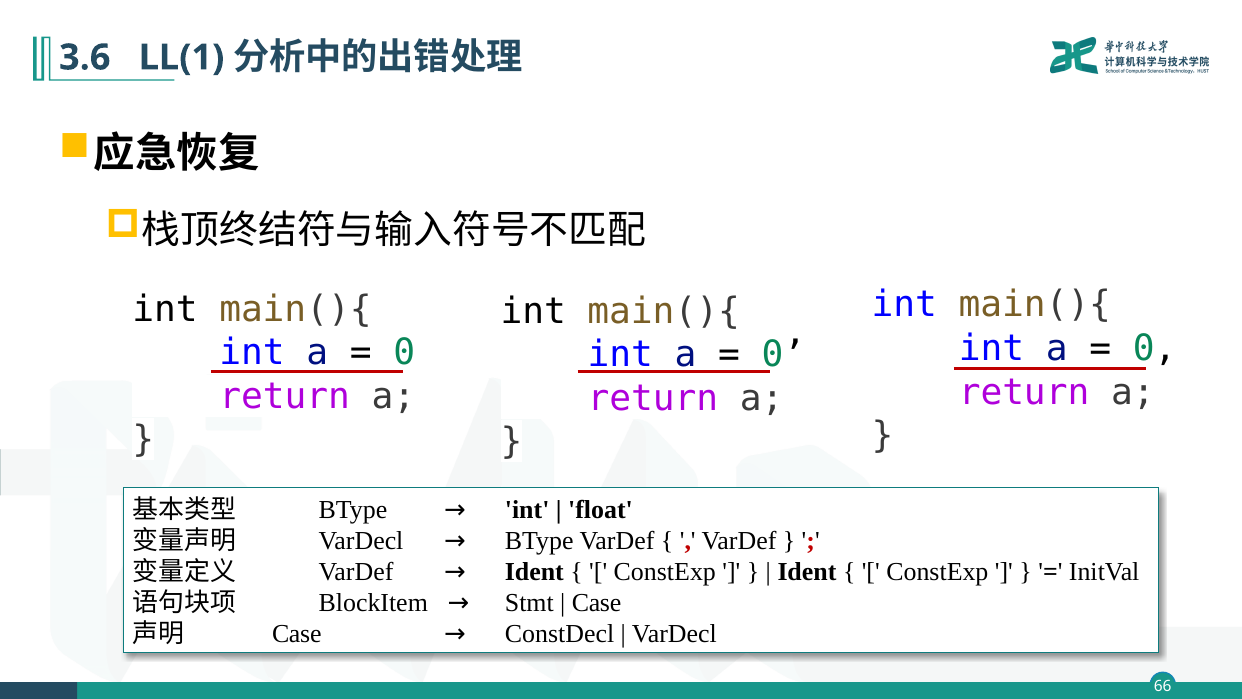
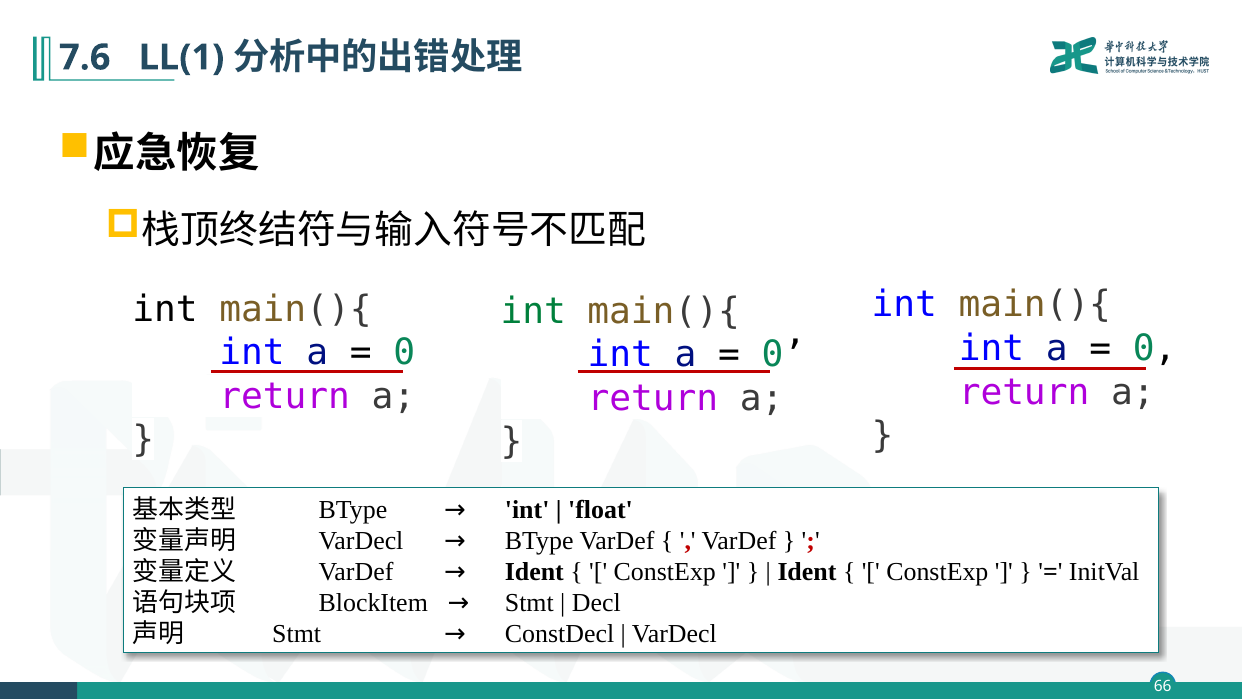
3.6: 3.6 -> 7.6
int at (533, 311) colour: black -> green
Case at (597, 603): Case -> Decl
Case at (297, 634): Case -> Stmt
